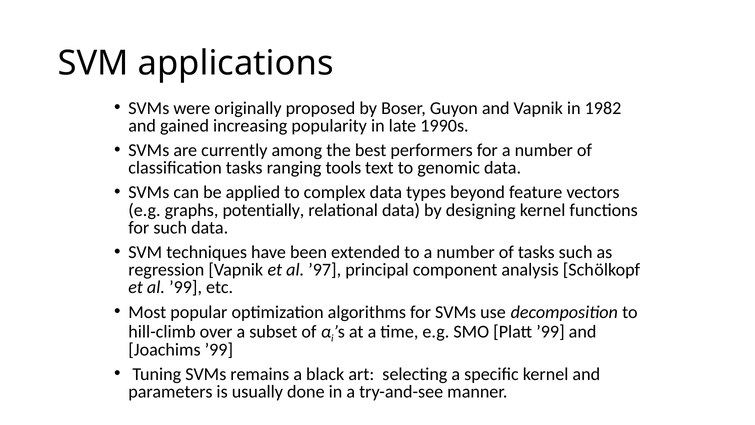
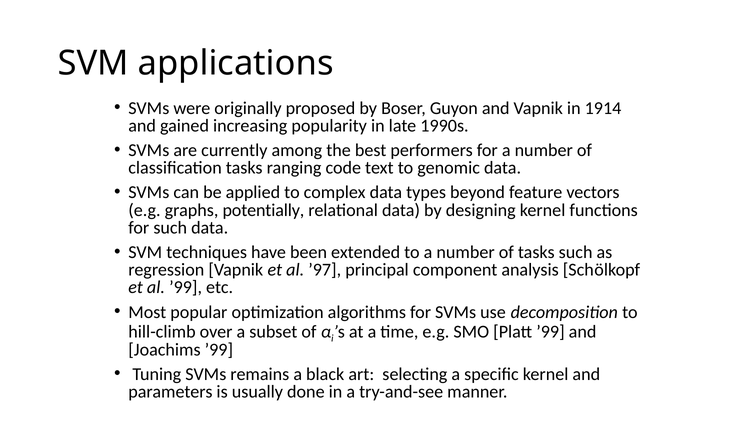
1982: 1982 -> 1914
tools: tools -> code
